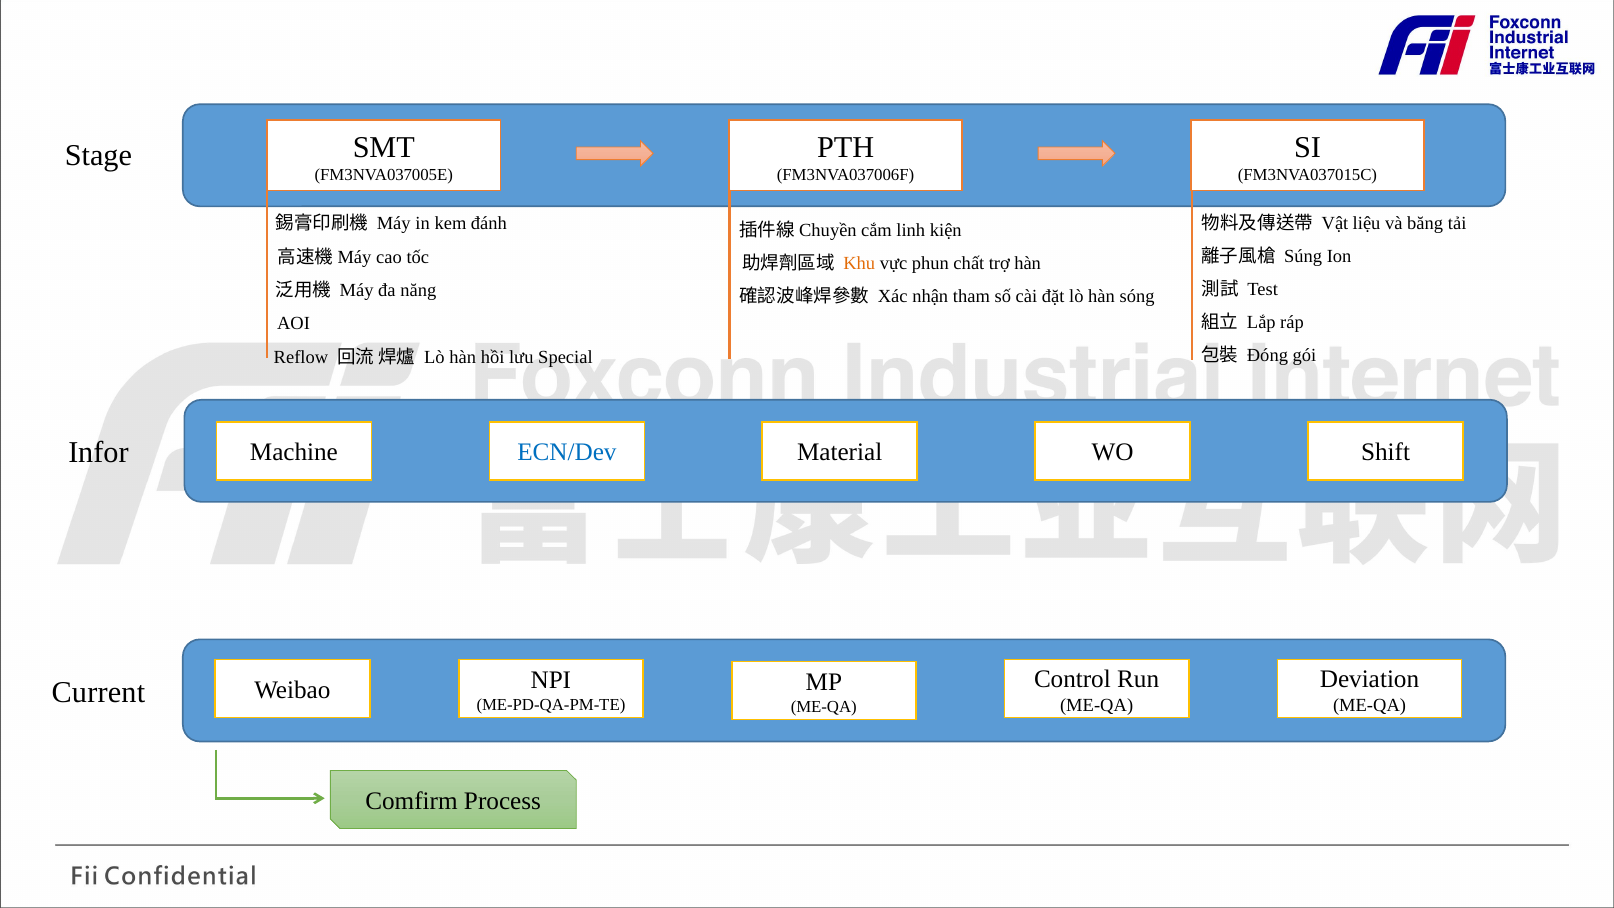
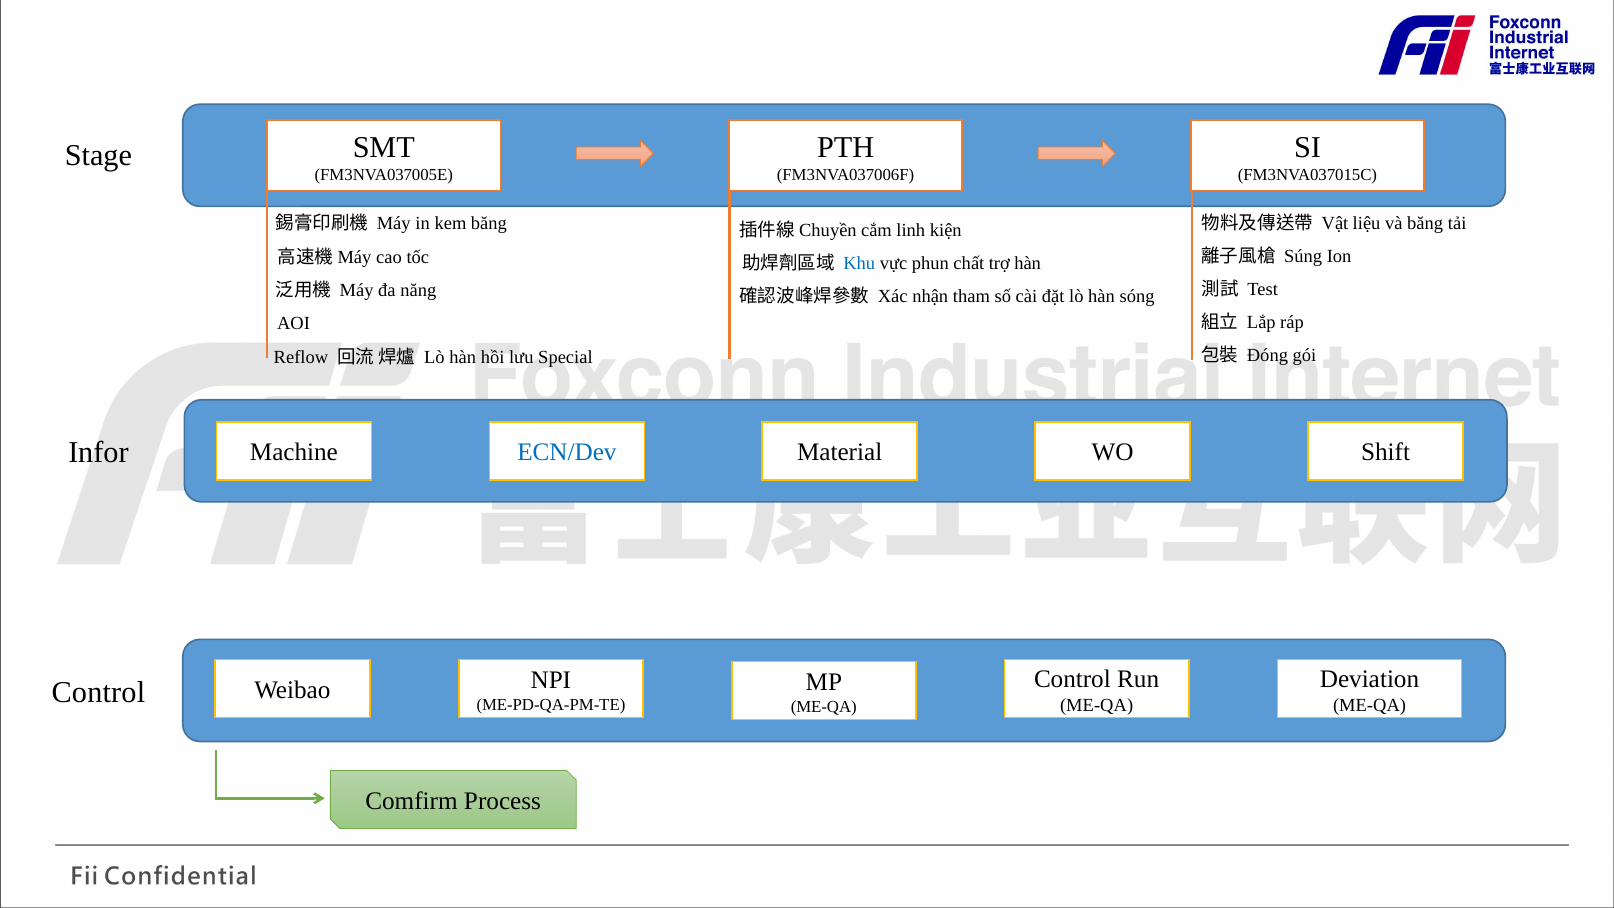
kem đánh: đánh -> băng
Khu colour: orange -> blue
Current at (98, 692): Current -> Control
